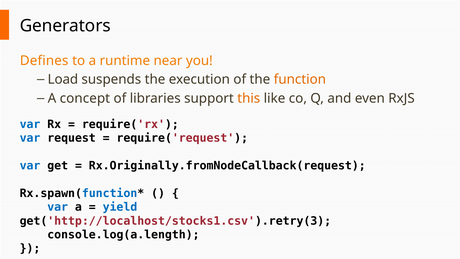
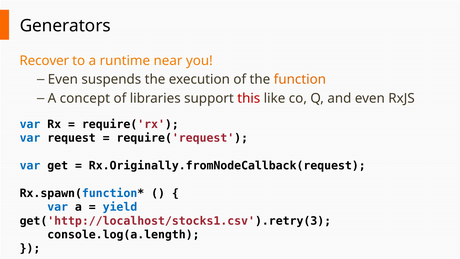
Defines: Defines -> Recover
Load at (63, 79): Load -> Even
this colour: orange -> red
